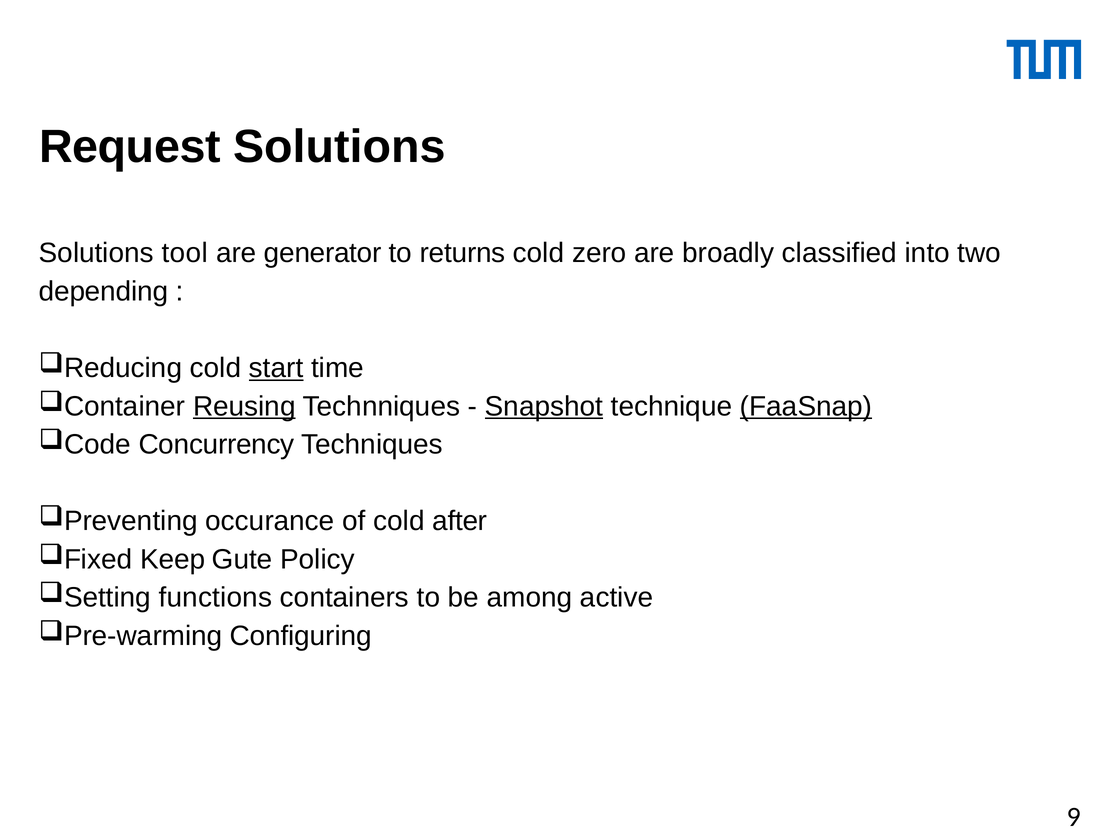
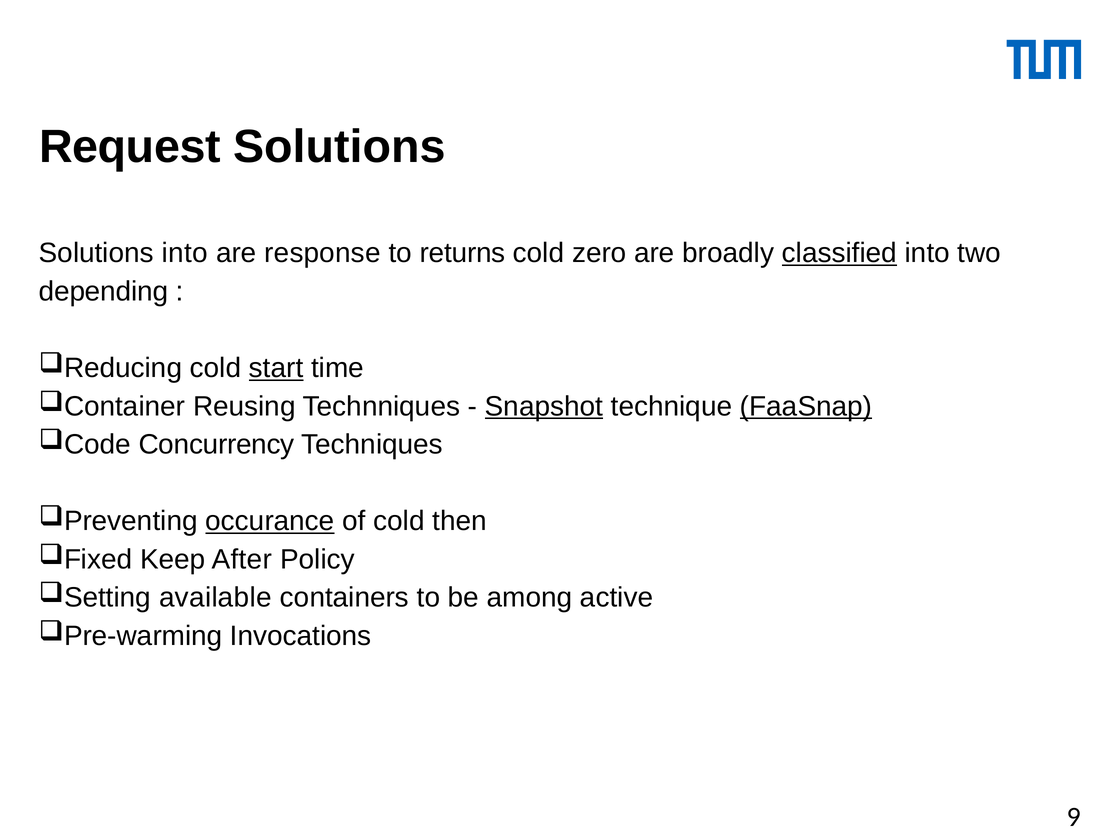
Solutions tool: tool -> into
generator: generator -> response
classified underline: none -> present
Reusing underline: present -> none
occurance underline: none -> present
after: after -> then
Gute: Gute -> After
functions: functions -> available
Configuring: Configuring -> Invocations
